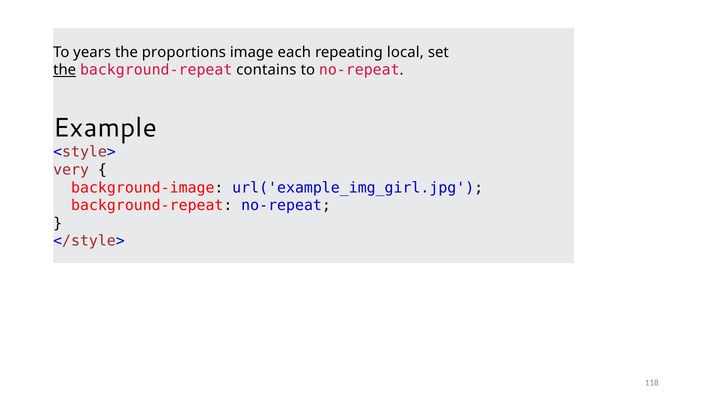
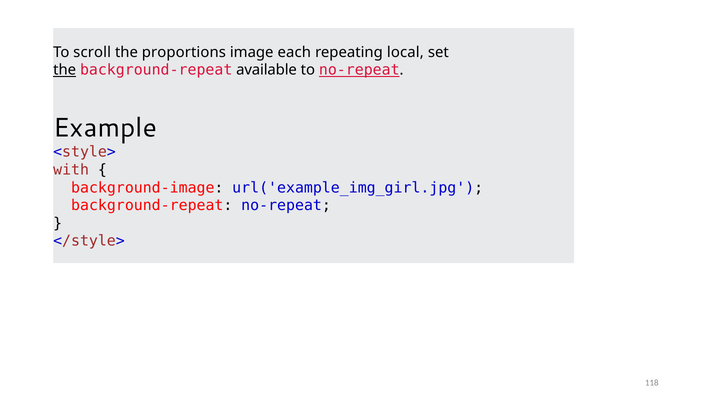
years: years -> scroll
contains: contains -> available
no-repeat at (359, 70) underline: none -> present
very: very -> with
